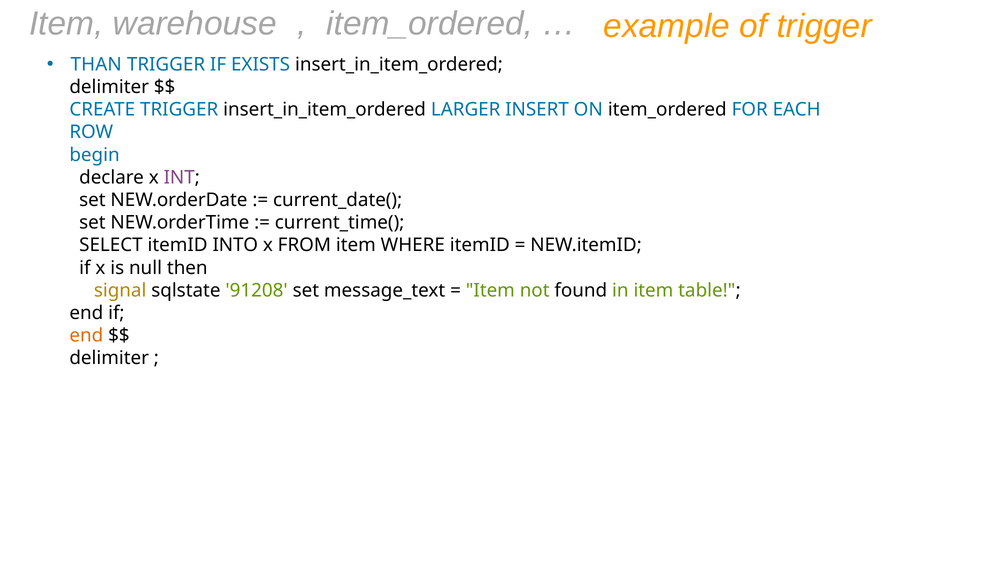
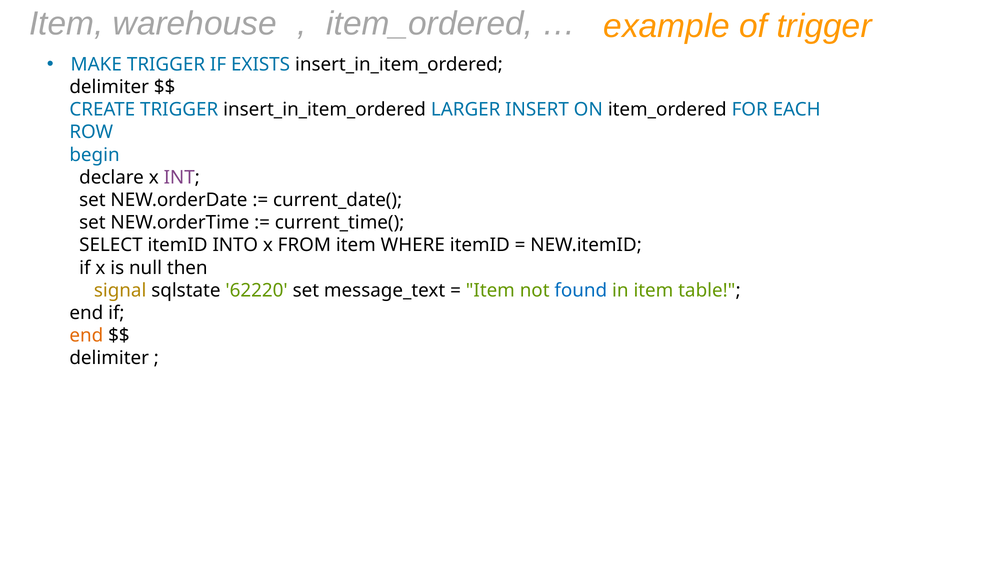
THAN: THAN -> MAKE
91208: 91208 -> 62220
found colour: black -> blue
